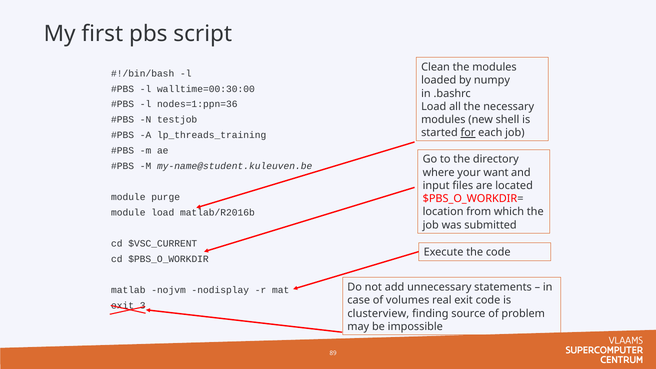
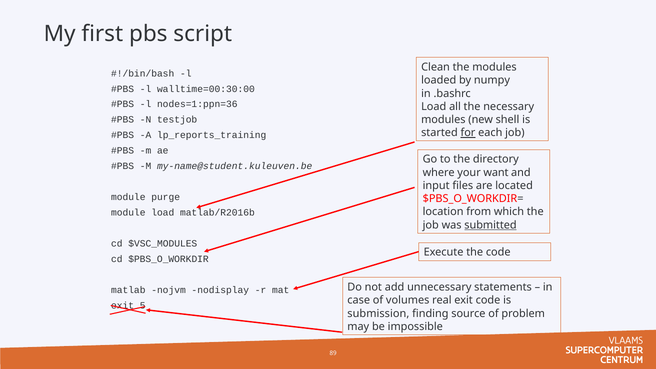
lp_threads_training: lp_threads_training -> lp_reports_training
submitted underline: none -> present
$VSC_CURRENT: $VSC_CURRENT -> $VSC_MODULES
3: 3 -> 5
clusterview: clusterview -> submission
